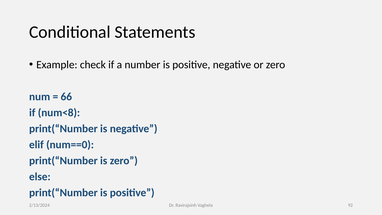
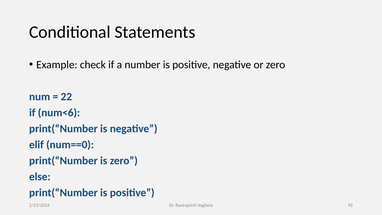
66: 66 -> 22
num<8: num<8 -> num<6
